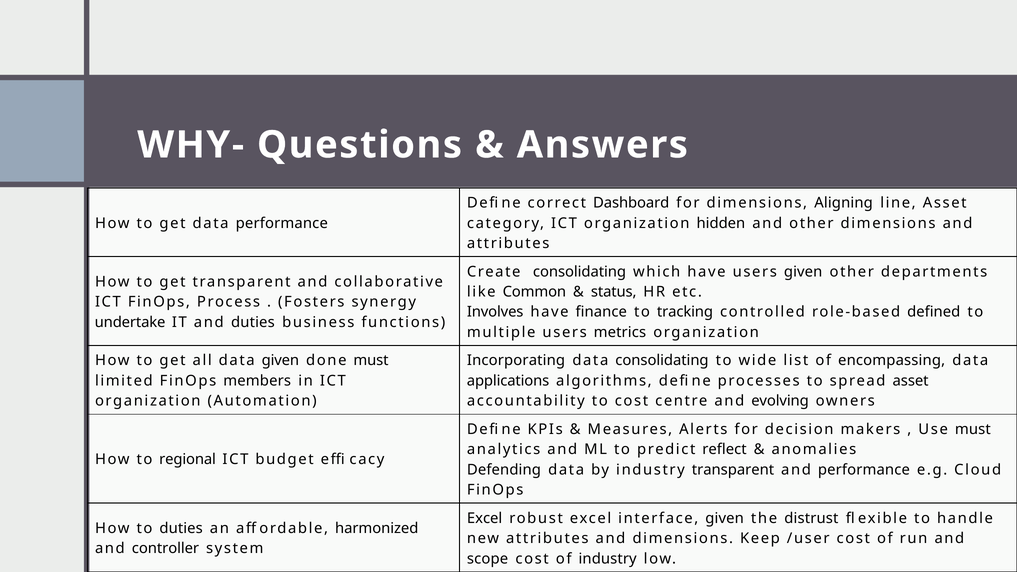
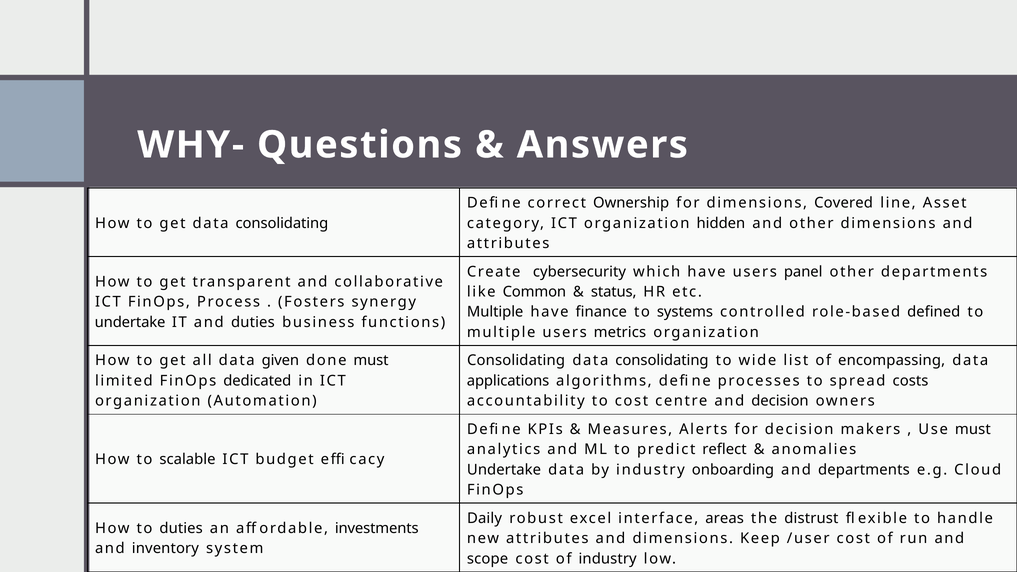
Dashboard: Dashboard -> Ownership
Aligning: Aligning -> Covered
get data performance: performance -> consolidating
Create consolidating: consolidating -> cybersecurity
users given: given -> panel
Involves at (495, 312): Involves -> Multiple
tracking: tracking -> systems
Incorporating at (516, 361): Incorporating -> Consolidating
members: members -> dedicated
spread asset: asset -> costs
and evolving: evolving -> decision
regional: regional -> scalable
Defending at (504, 470): Defending -> Undertake
industry transparent: transparent -> onboarding
and performance: performance -> departments
Excel at (485, 518): Excel -> Daily
interface given: given -> areas
harmonized: harmonized -> investments
controller: controller -> inventory
